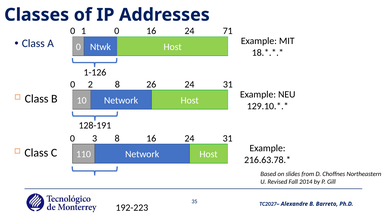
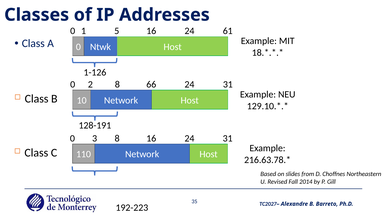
1 0: 0 -> 5
71: 71 -> 61
26: 26 -> 66
